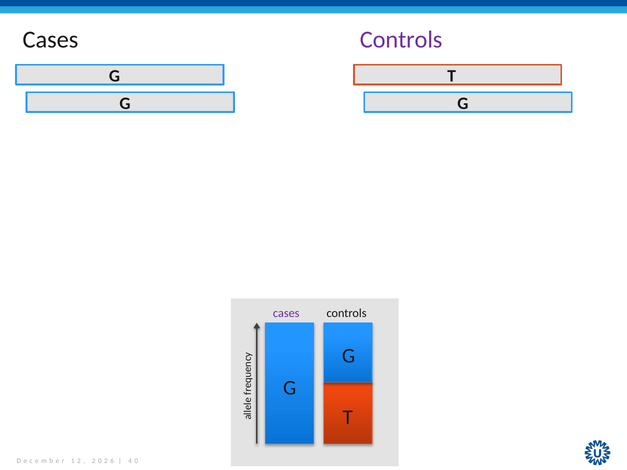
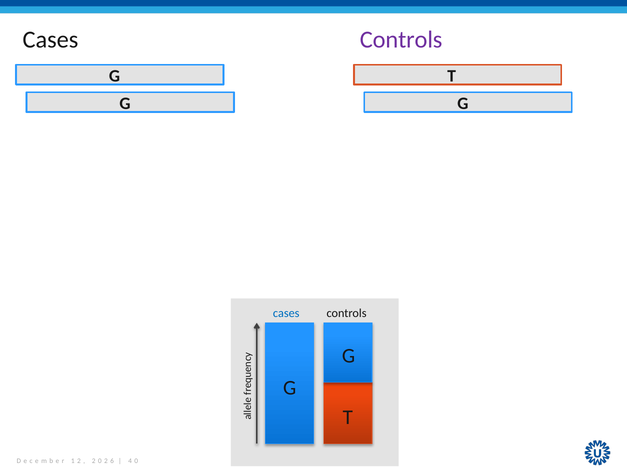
cases at (286, 313) colour: purple -> blue
